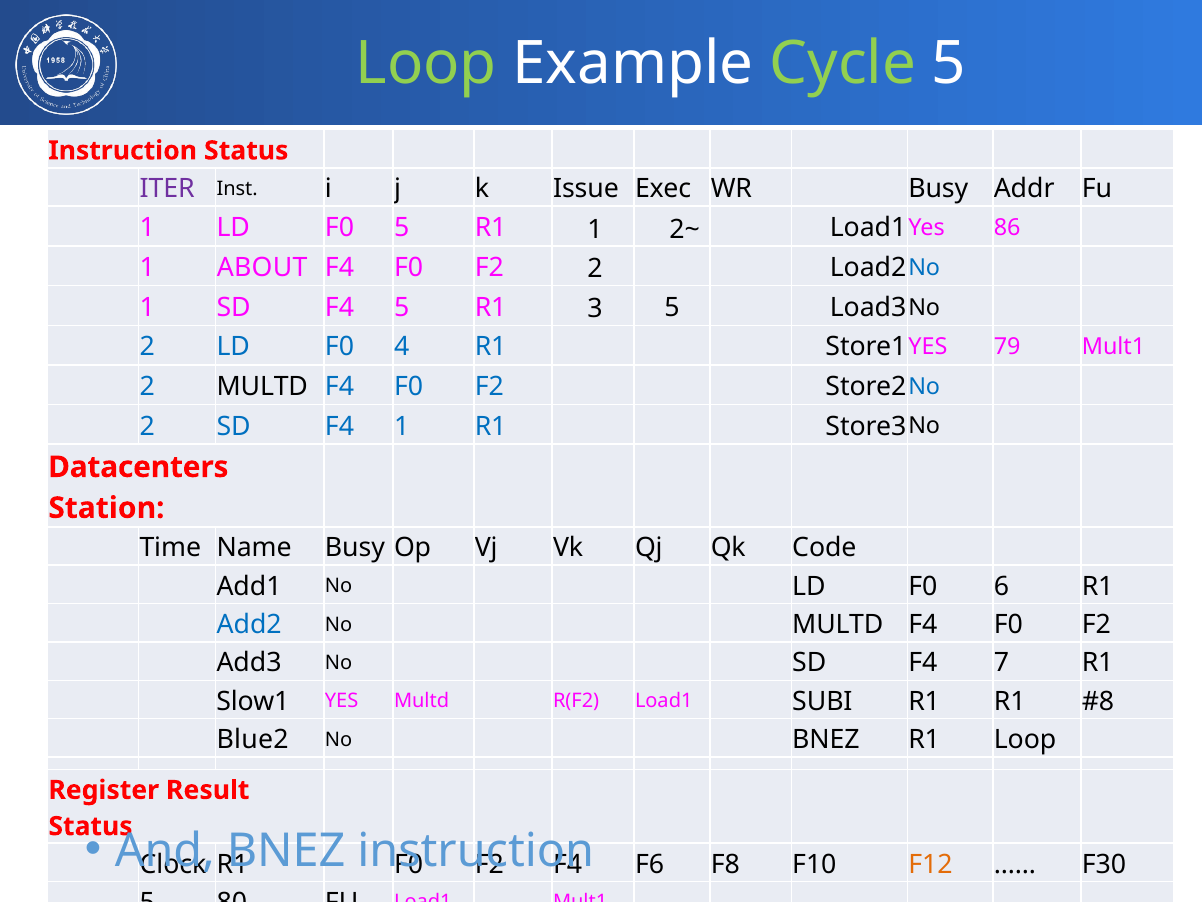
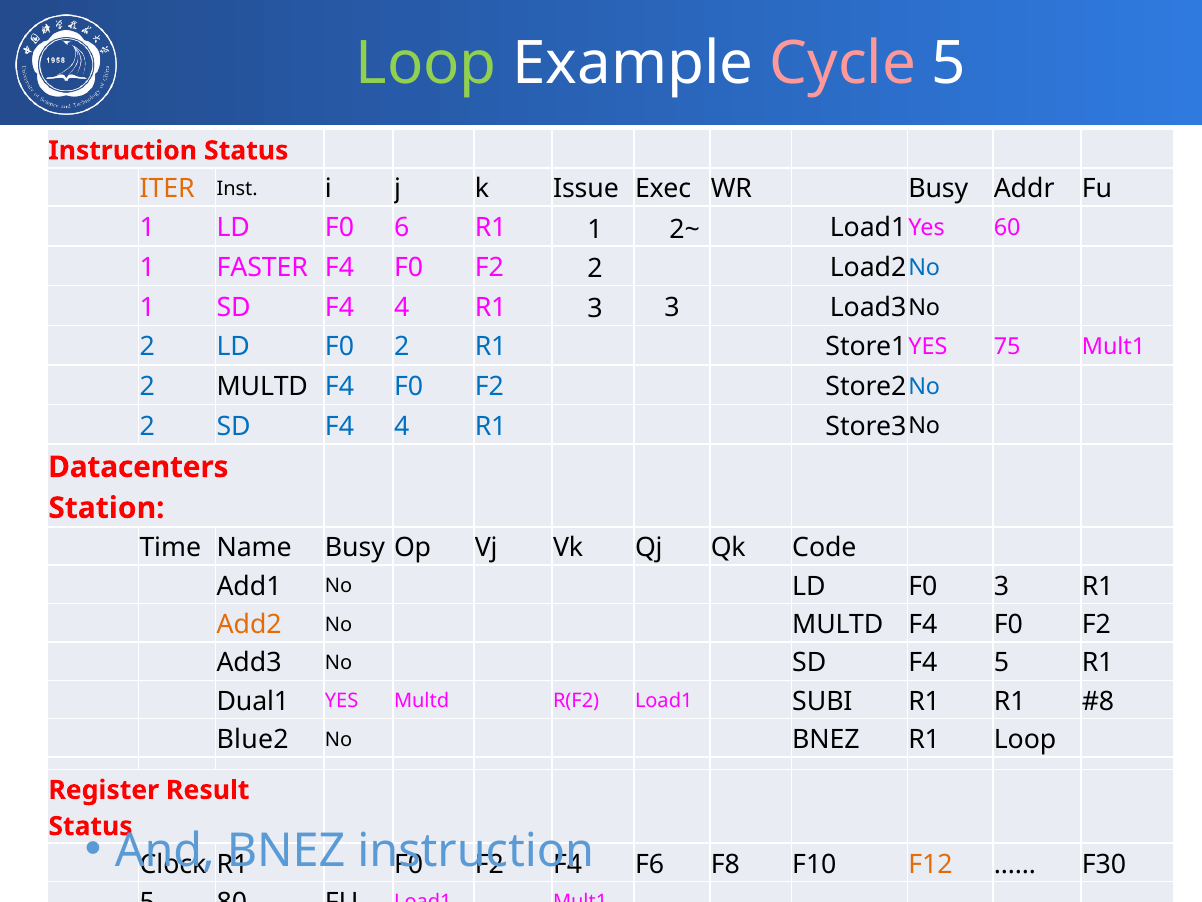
Cycle colour: light green -> pink
ITER colour: purple -> orange
F0 5: 5 -> 6
86: 86 -> 60
ABOUT: ABOUT -> FASTER
1 SD F4 5: 5 -> 4
5 at (672, 307): 5 -> 3
F0 4: 4 -> 2
79: 79 -> 75
2 SD F4 1: 1 -> 4
F0 6: 6 -> 3
Add2 colour: blue -> orange
F4 7: 7 -> 5
Slow1: Slow1 -> Dual1
